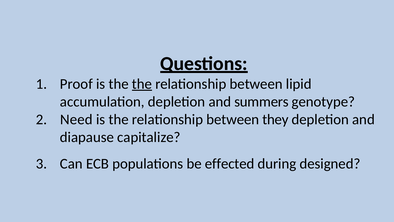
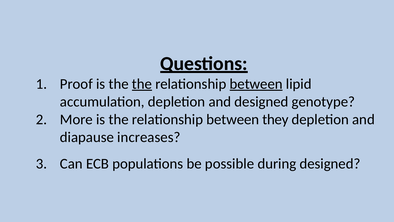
between at (256, 84) underline: none -> present
and summers: summers -> designed
Need: Need -> More
capitalize: capitalize -> increases
effected: effected -> possible
